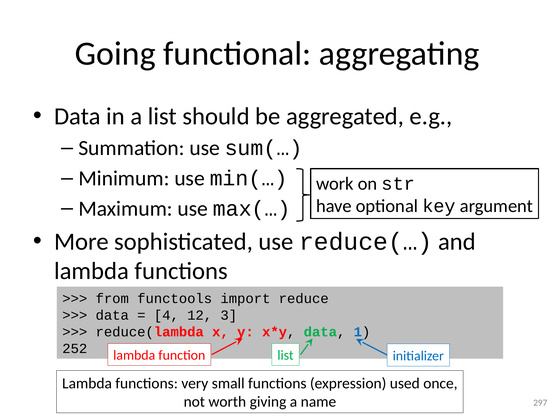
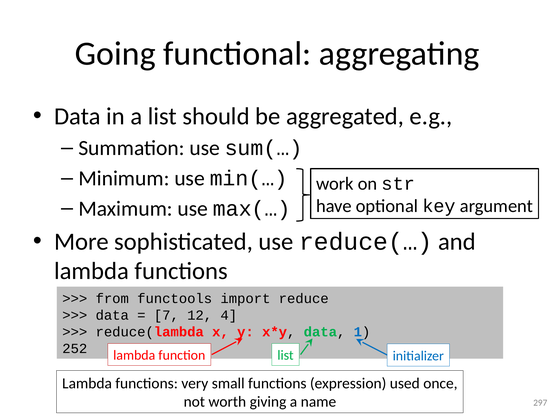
4: 4 -> 7
3: 3 -> 4
